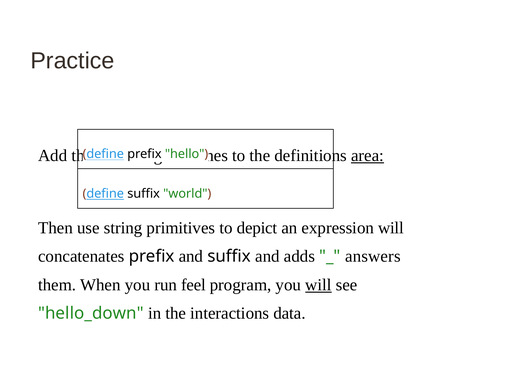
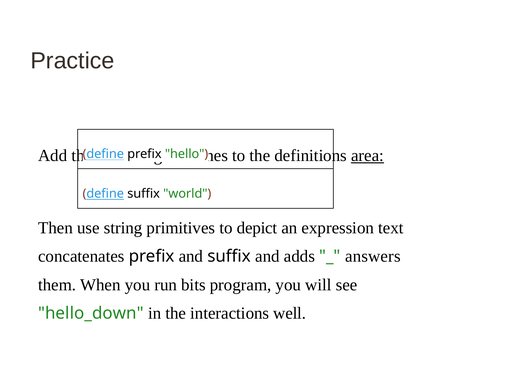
expression will: will -> text
feel: feel -> bits
will at (318, 285) underline: present -> none
data: data -> well
